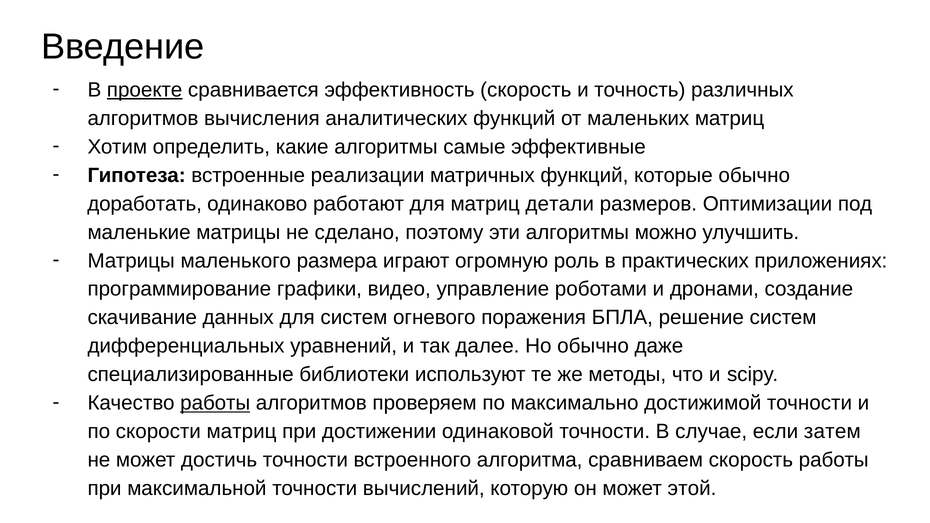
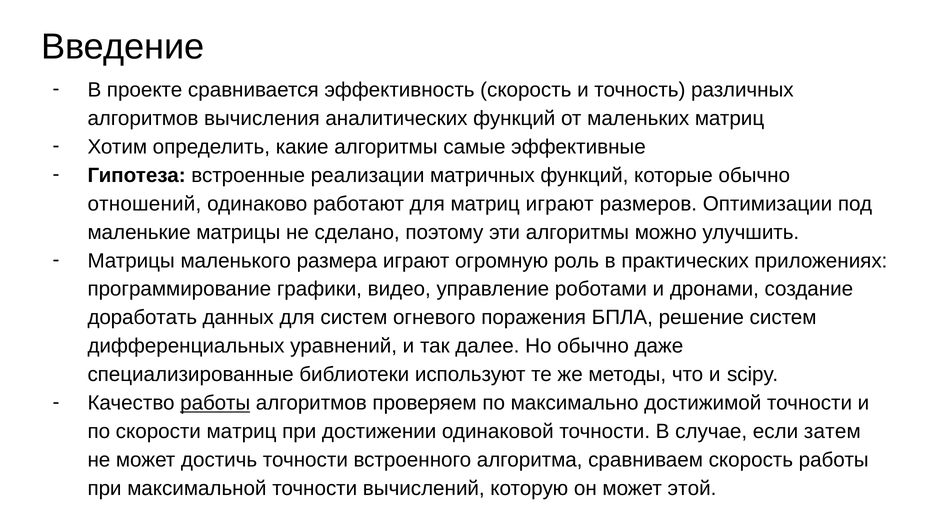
проекте underline: present -> none
доработать: доработать -> отношений
матриц детали: детали -> играют
скачивание: скачивание -> доработать
